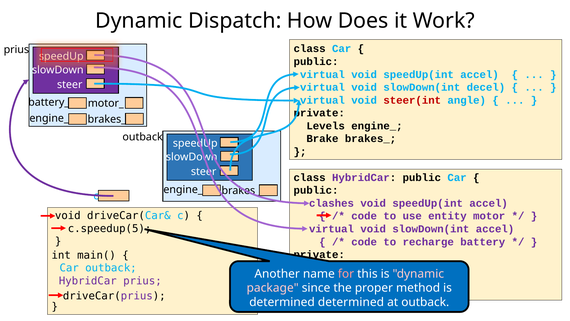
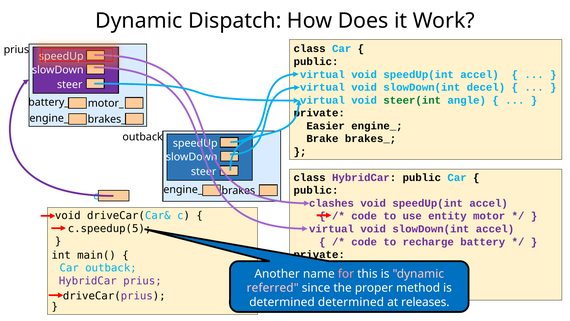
steer(int colour: red -> green
Levels: Levels -> Easier
package: package -> referred
at outback: outback -> releases
